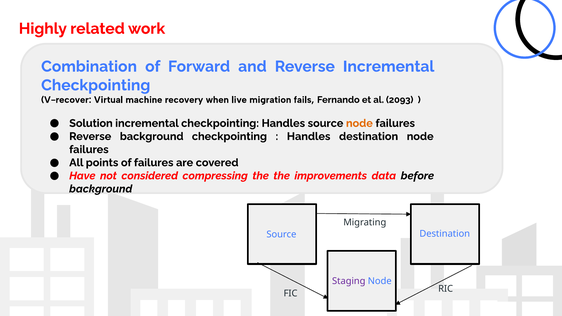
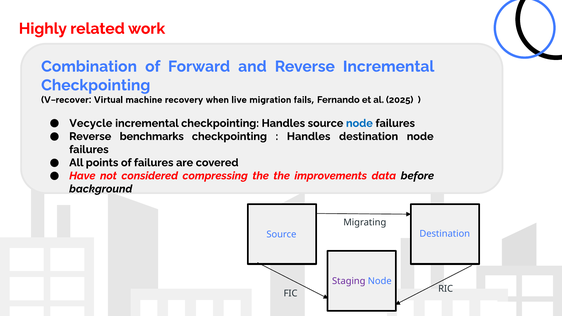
2093: 2093 -> 2025
Solution: Solution -> Vecycle
node at (359, 123) colour: orange -> blue
Reverse background: background -> benchmarks
